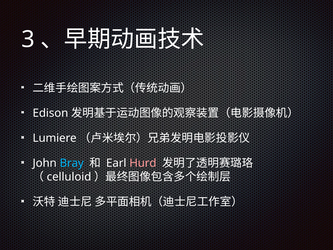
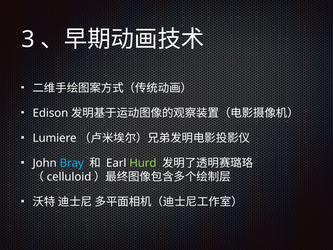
Hurd colour: pink -> light green
